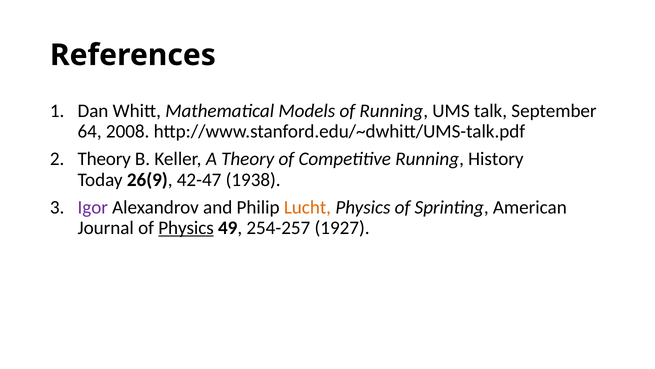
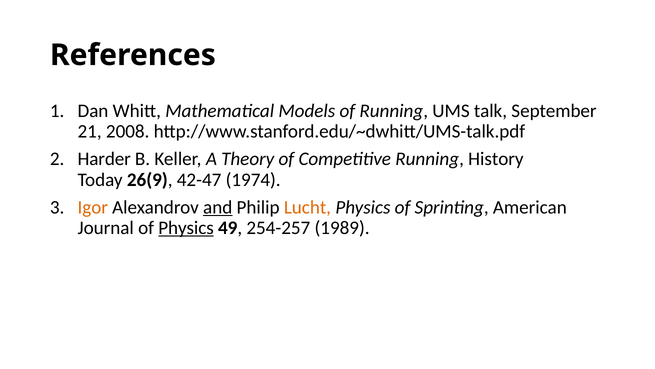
64: 64 -> 21
Theory at (104, 159): Theory -> Harder
1938: 1938 -> 1974
Igor colour: purple -> orange
and underline: none -> present
1927: 1927 -> 1989
